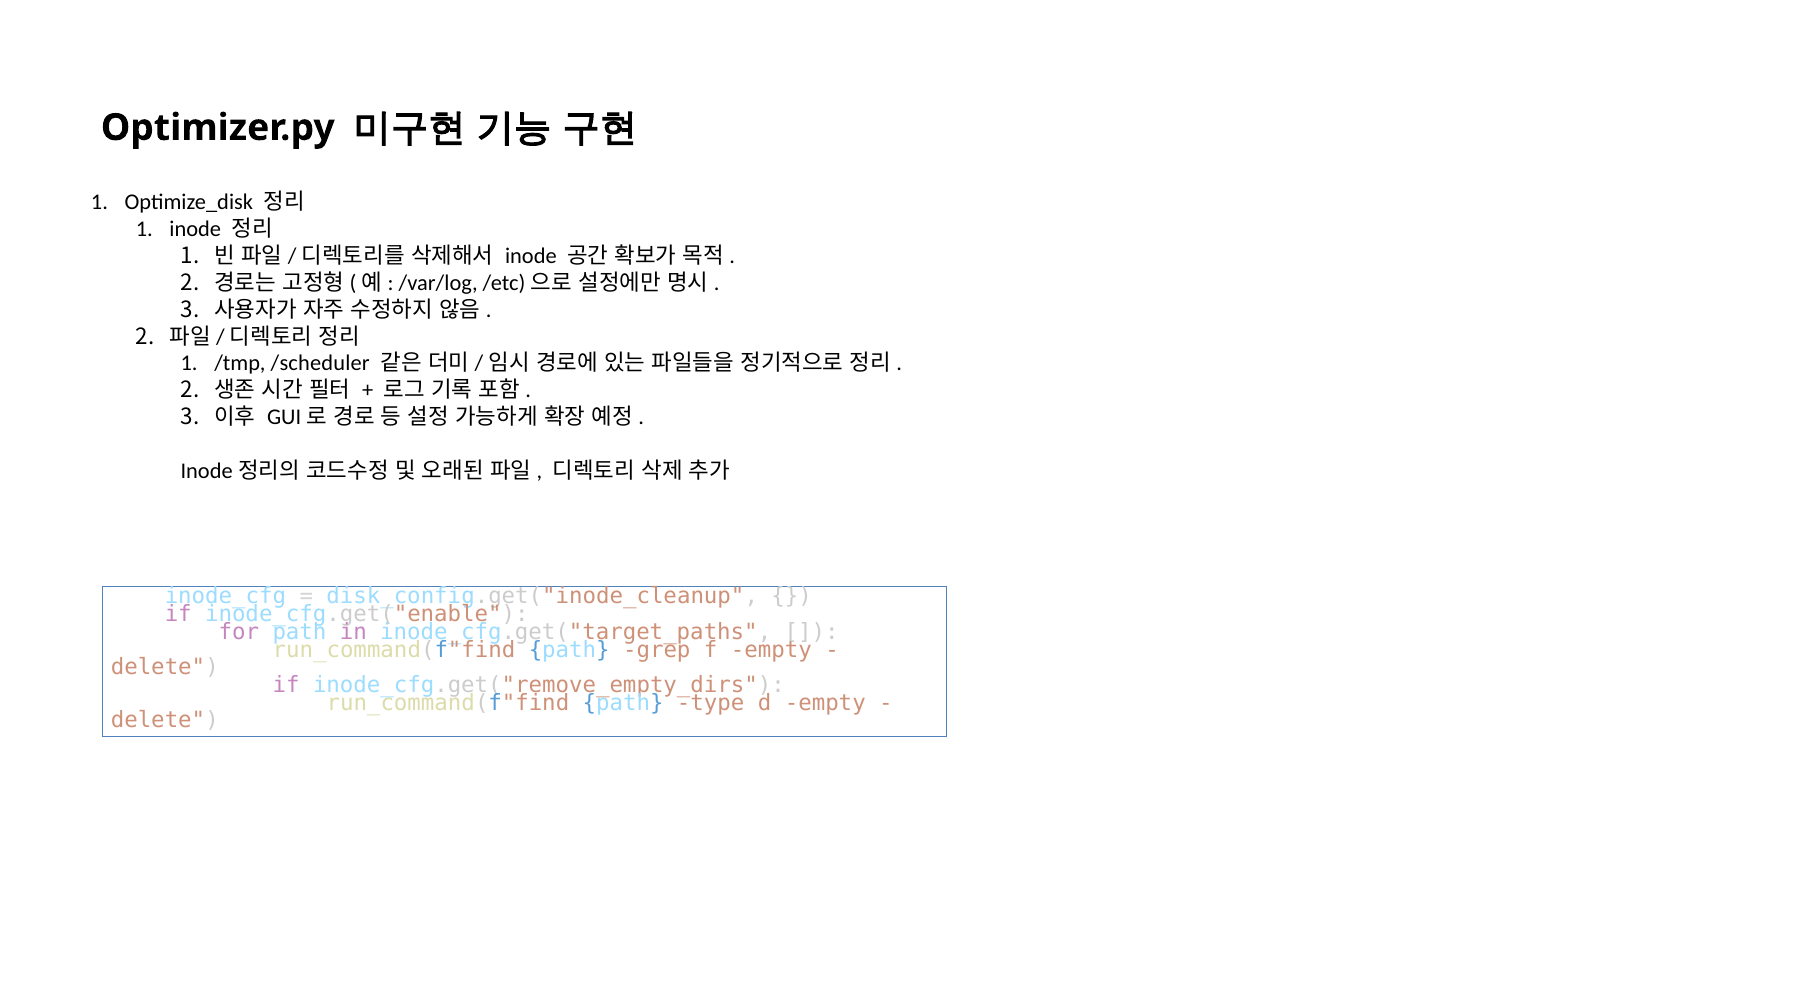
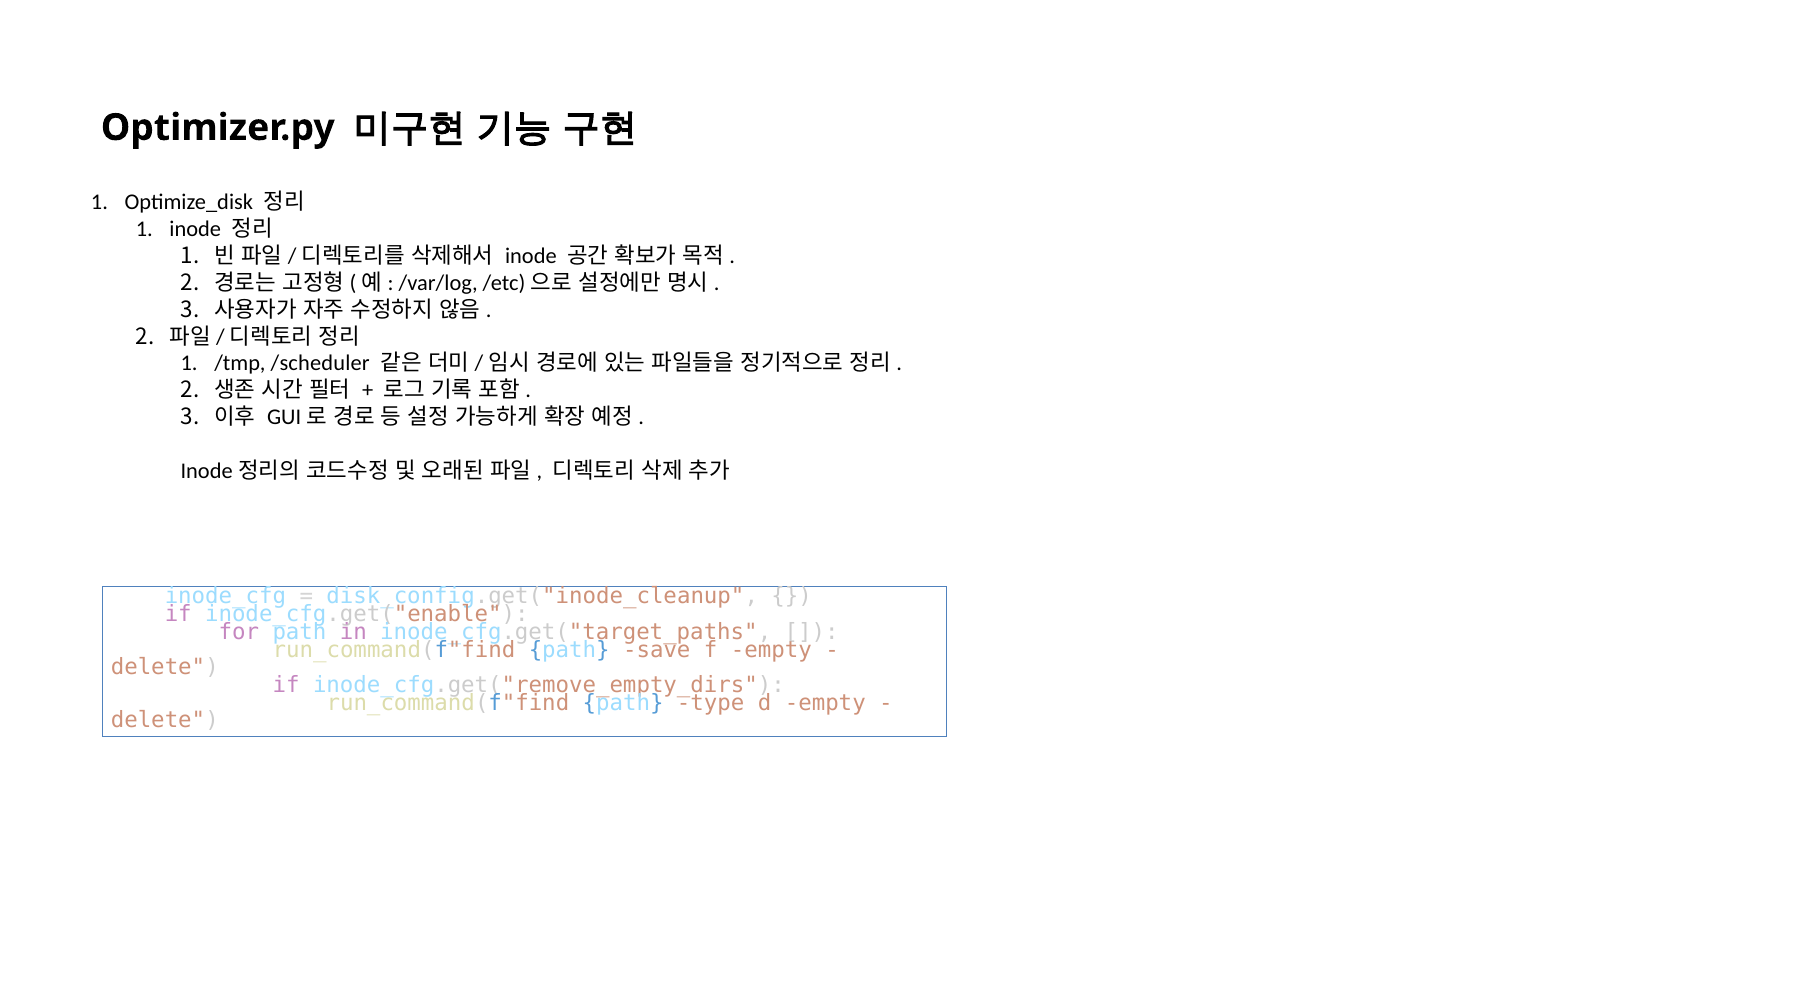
grep: grep -> save
